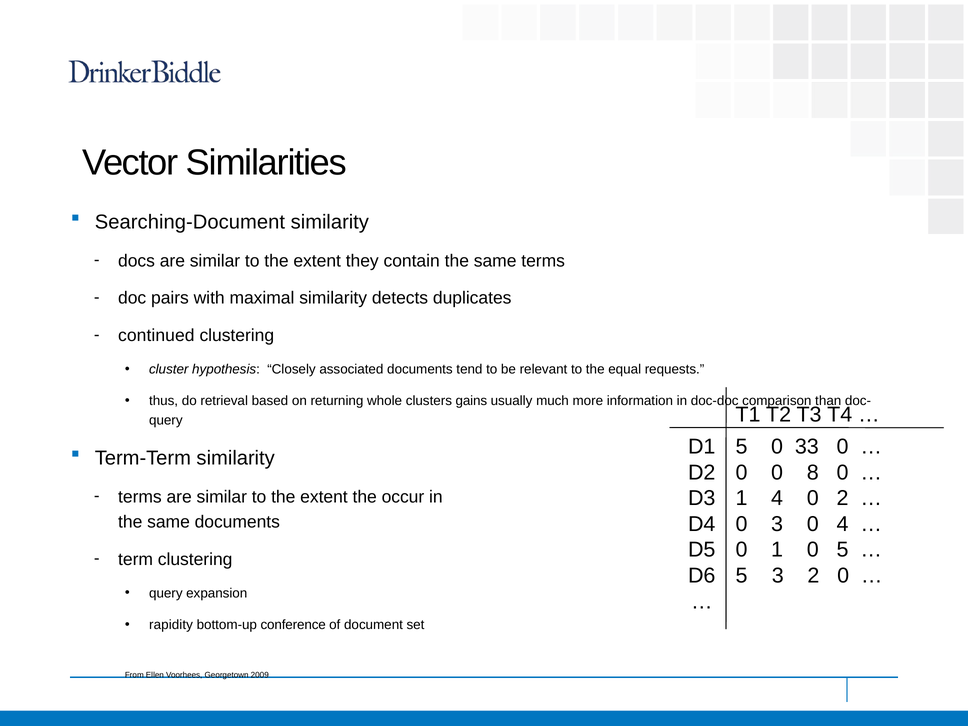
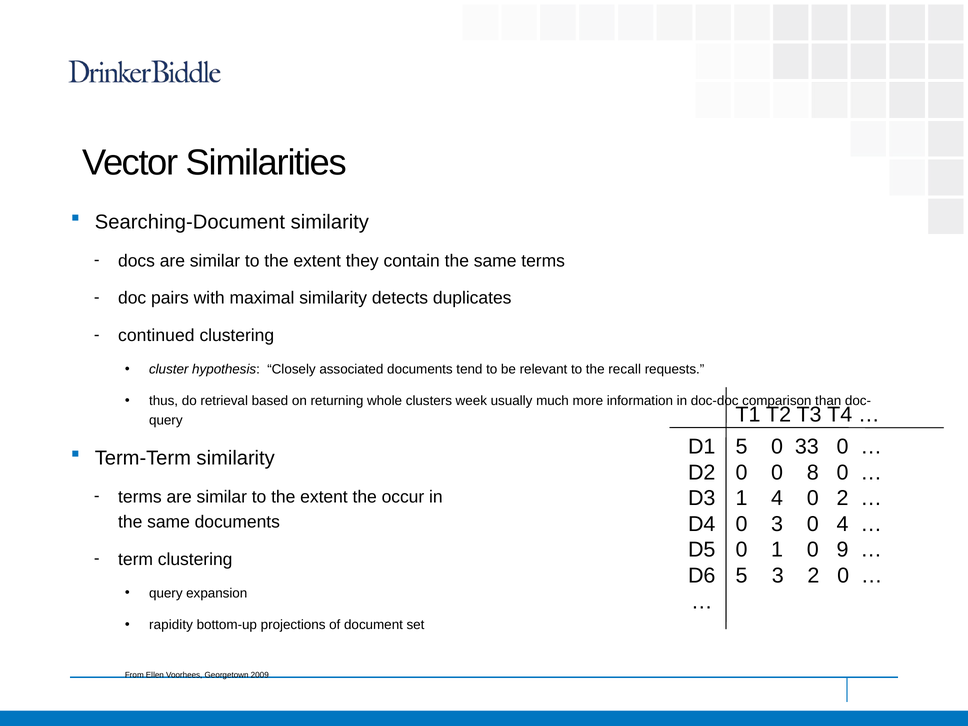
equal: equal -> recall
gains: gains -> week
0 5: 5 -> 9
conference: conference -> projections
